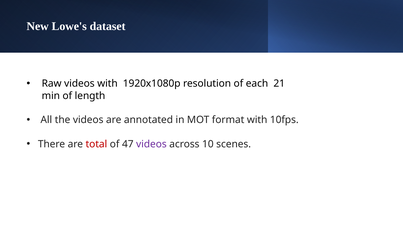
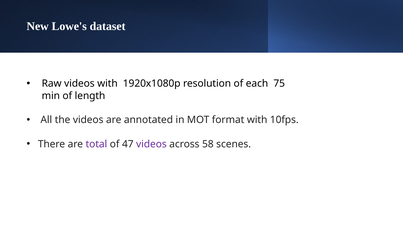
21: 21 -> 75
total colour: red -> purple
10: 10 -> 58
